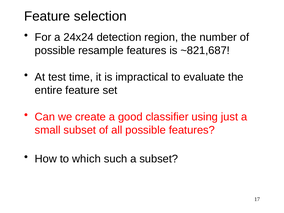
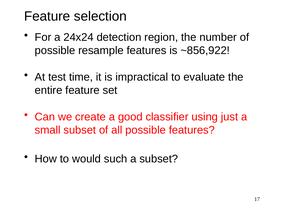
~821,687: ~821,687 -> ~856,922
which: which -> would
